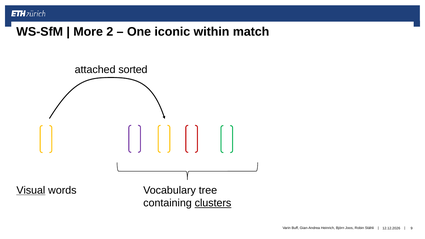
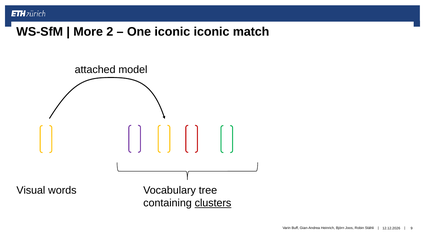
iconic within: within -> iconic
sorted: sorted -> model
Visual underline: present -> none
